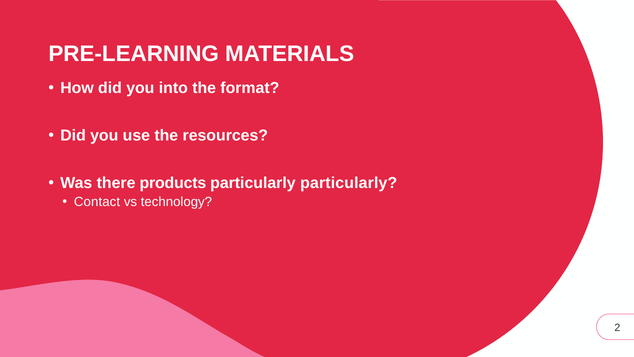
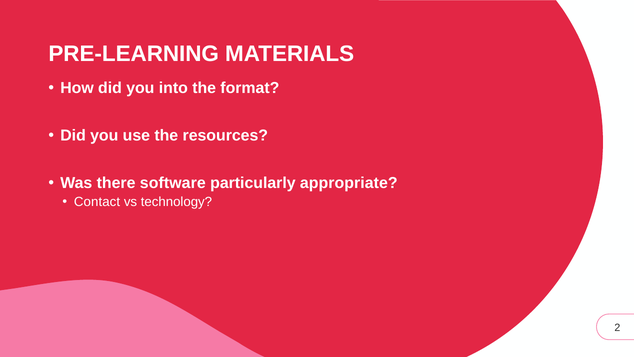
products: products -> software
particularly particularly: particularly -> appropriate
